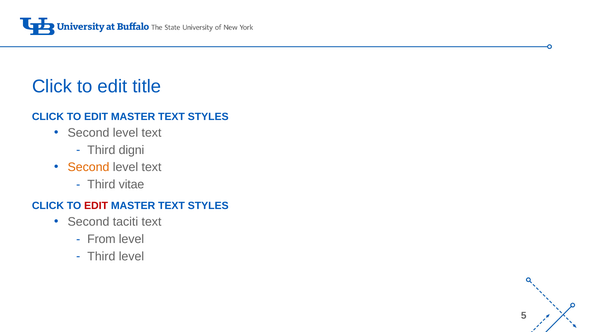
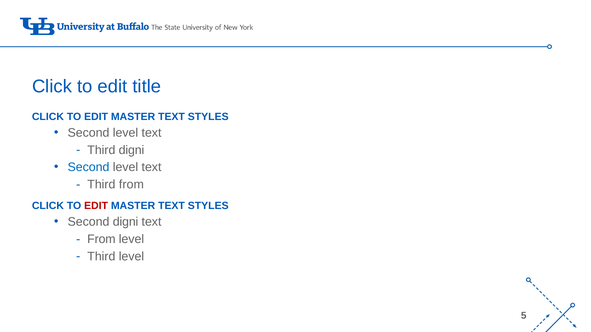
Second at (88, 167) colour: orange -> blue
Third vitae: vitae -> from
Second taciti: taciti -> digni
